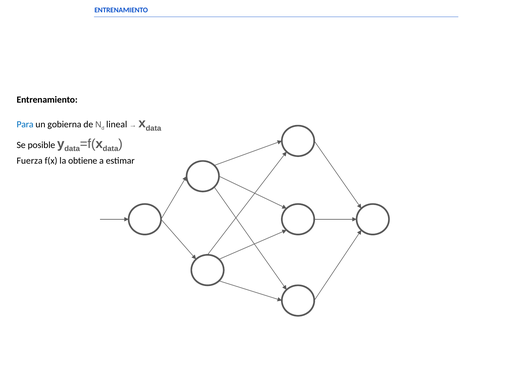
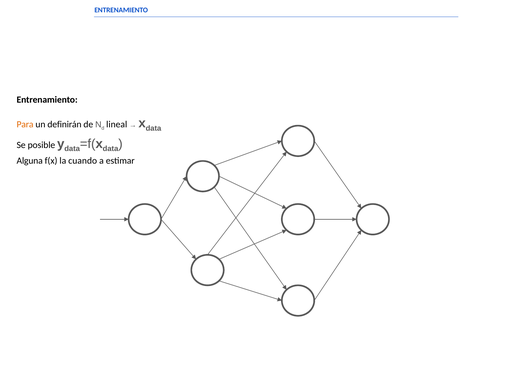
Para colour: blue -> orange
gobierna: gobierna -> definirán
Fuerza: Fuerza -> Alguna
obtiene: obtiene -> cuando
